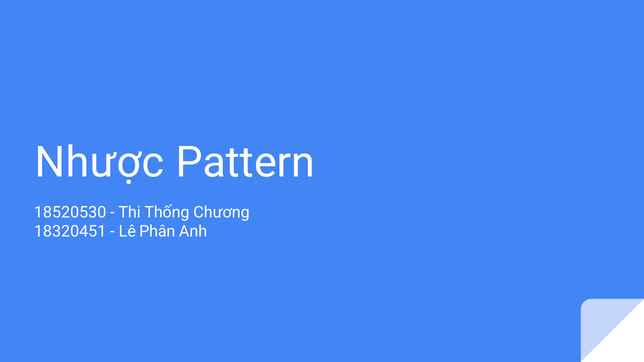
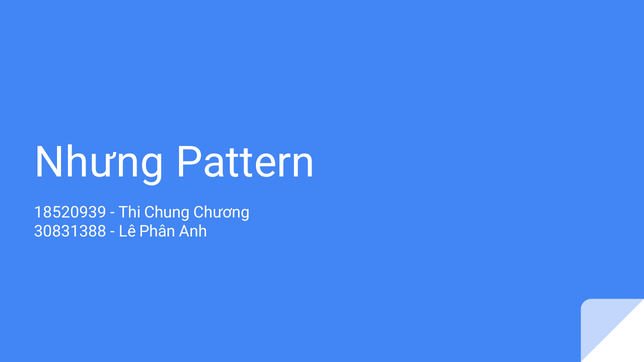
Nhược: Nhược -> Nhưng
18520530: 18520530 -> 18520939
Thống: Thống -> Chung
18320451: 18320451 -> 30831388
